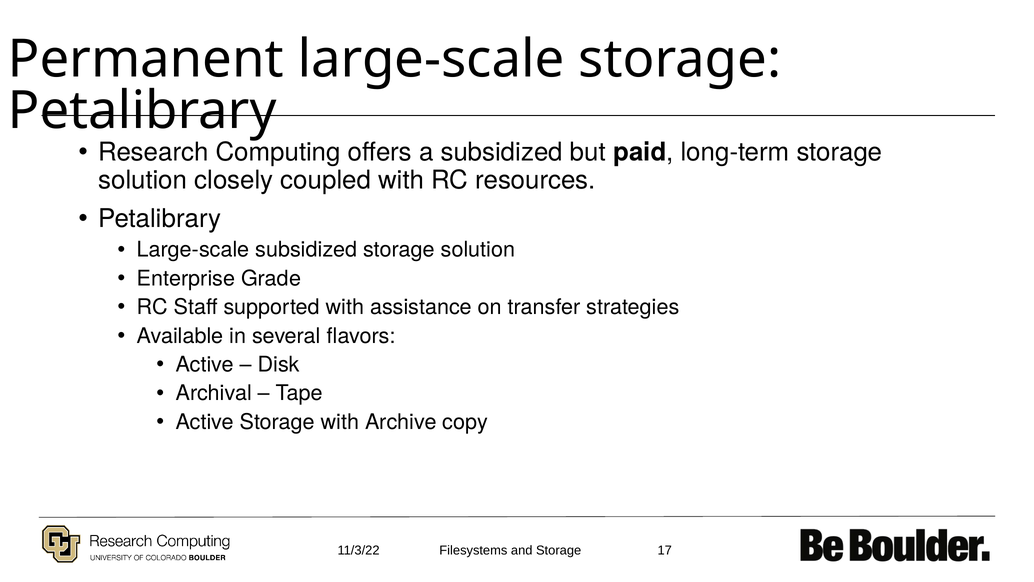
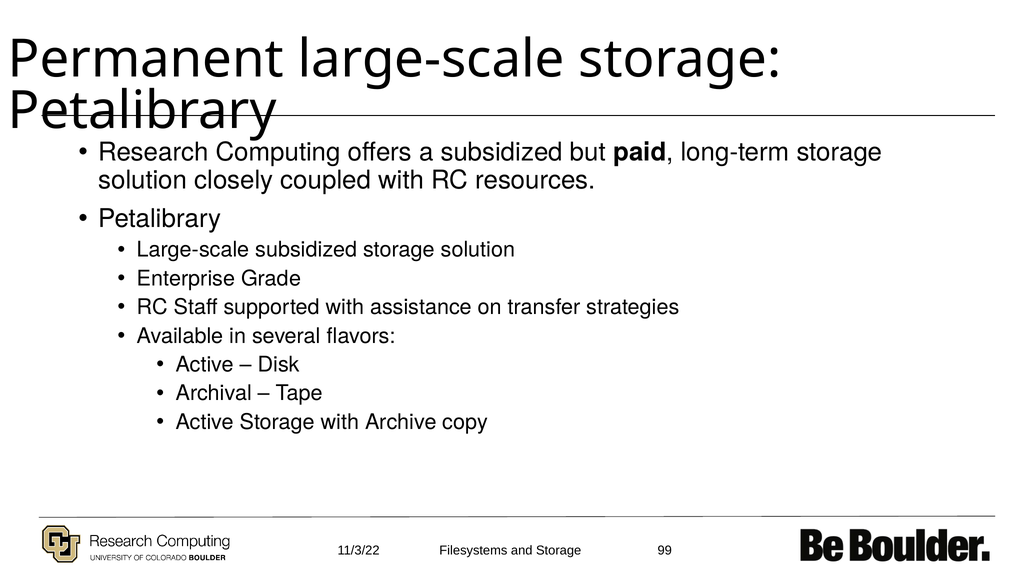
17: 17 -> 99
